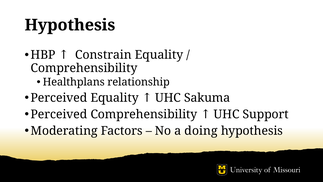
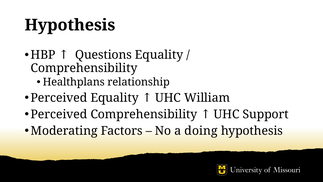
Constrain: Constrain -> Questions
Sakuma: Sakuma -> William
